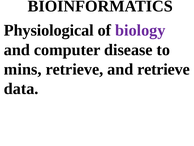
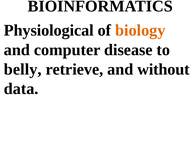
biology colour: purple -> orange
mins: mins -> belly
and retrieve: retrieve -> without
